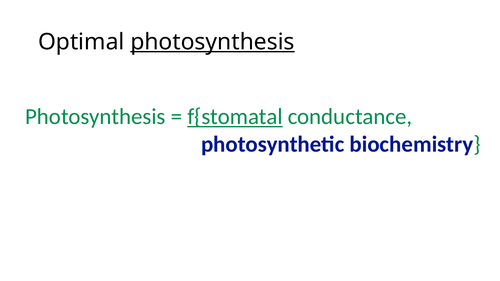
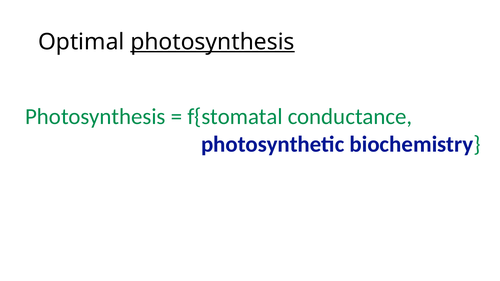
f{stomatal underline: present -> none
